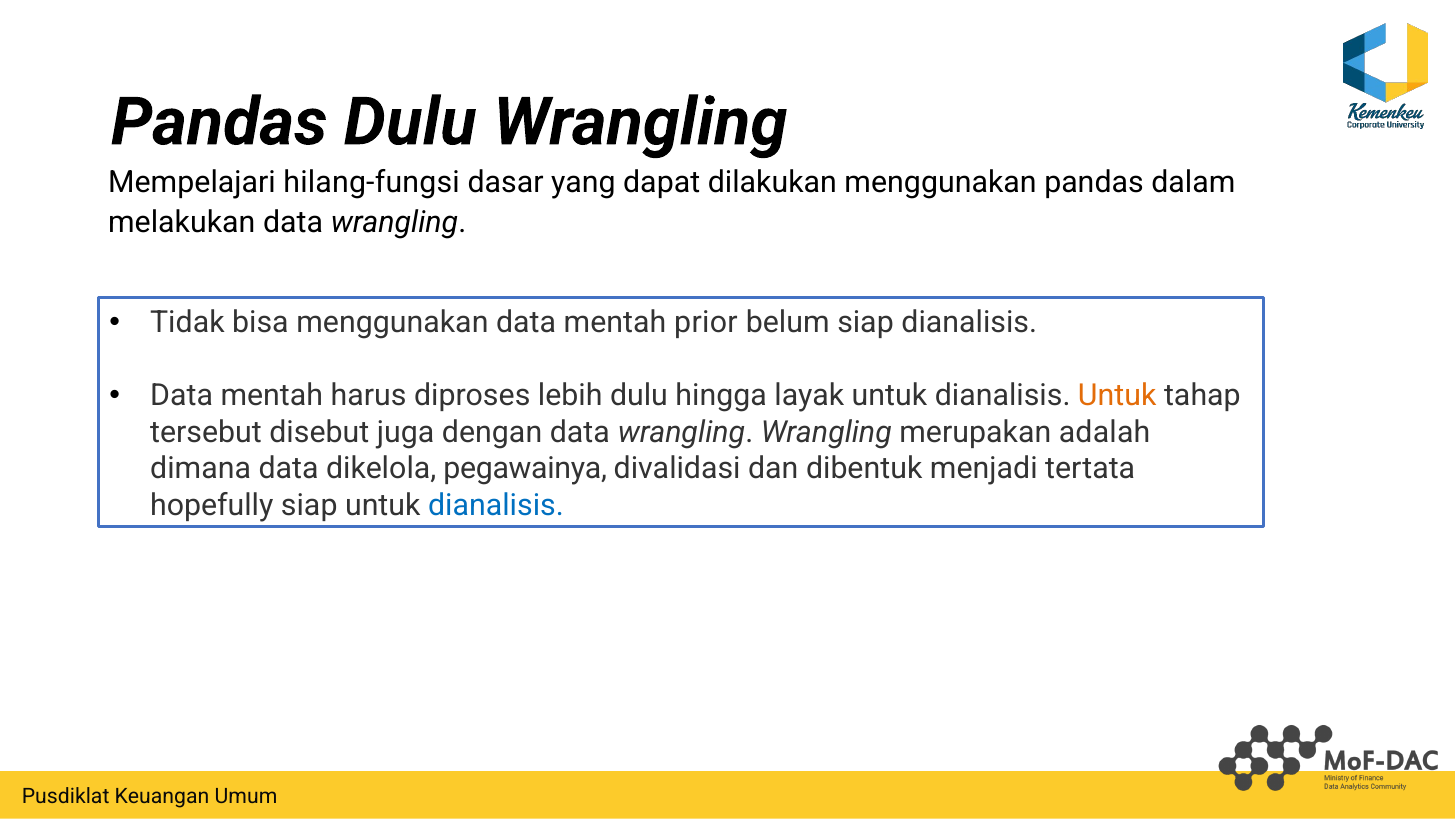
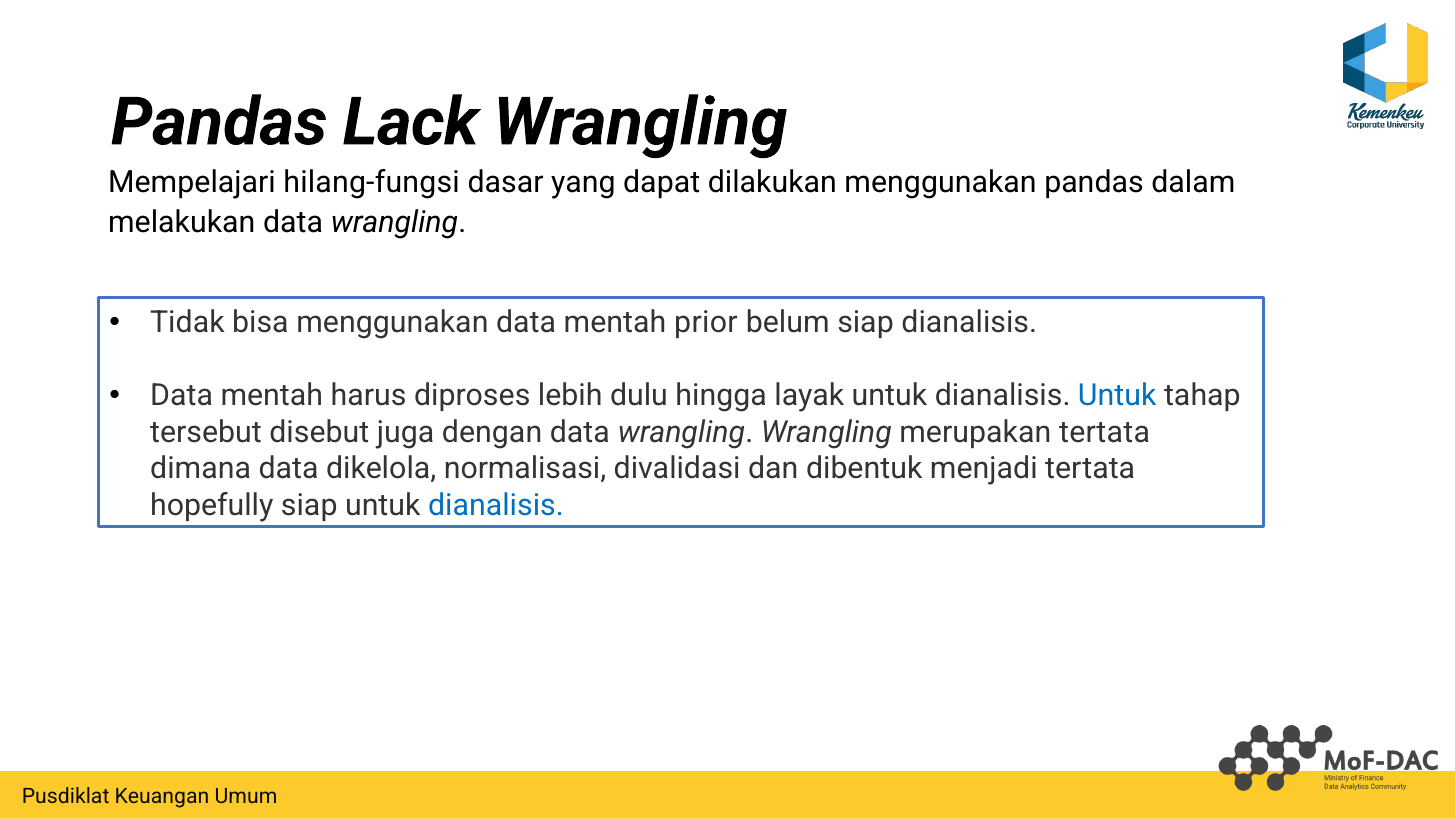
Pandas Dulu: Dulu -> Lack
Untuk at (1117, 396) colour: orange -> blue
merupakan adalah: adalah -> tertata
pegawainya: pegawainya -> normalisasi
